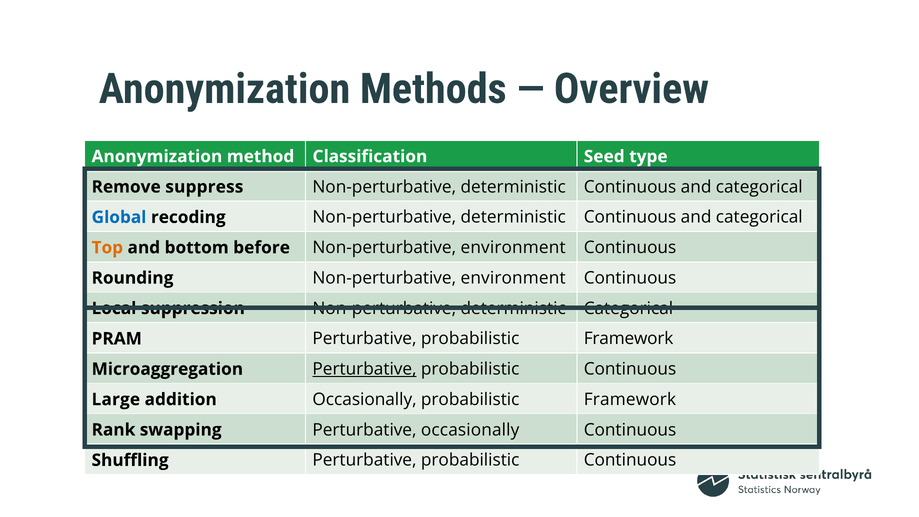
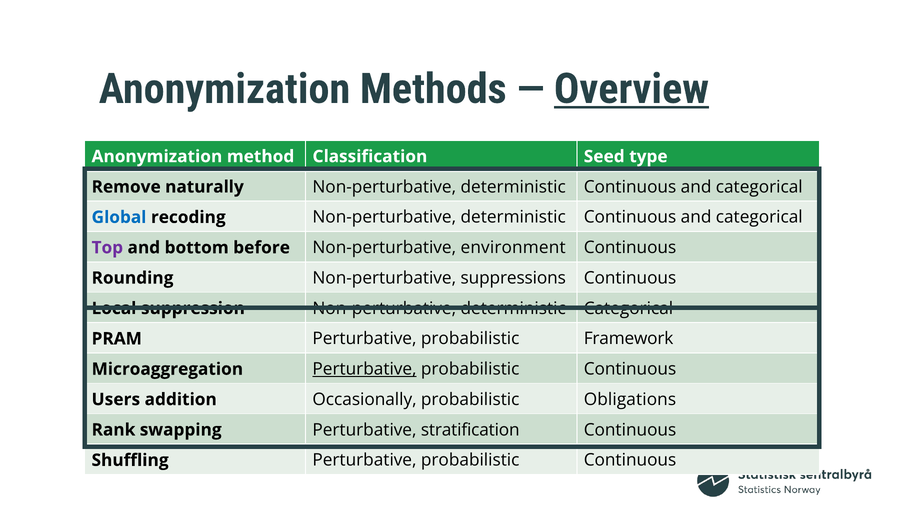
Overview underline: none -> present
suppress: suppress -> naturally
Top colour: orange -> purple
Rounding Non-perturbative environment: environment -> suppressions
Large: Large -> Users
Framework at (630, 399): Framework -> Obligations
Perturbative occasionally: occasionally -> stratification
